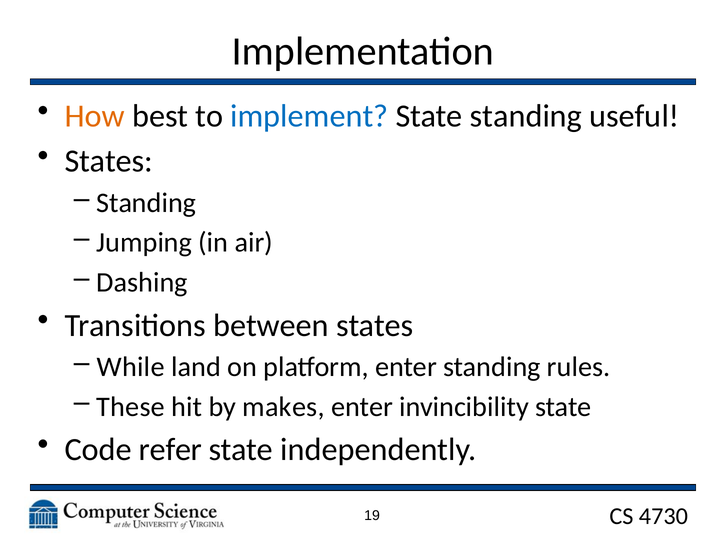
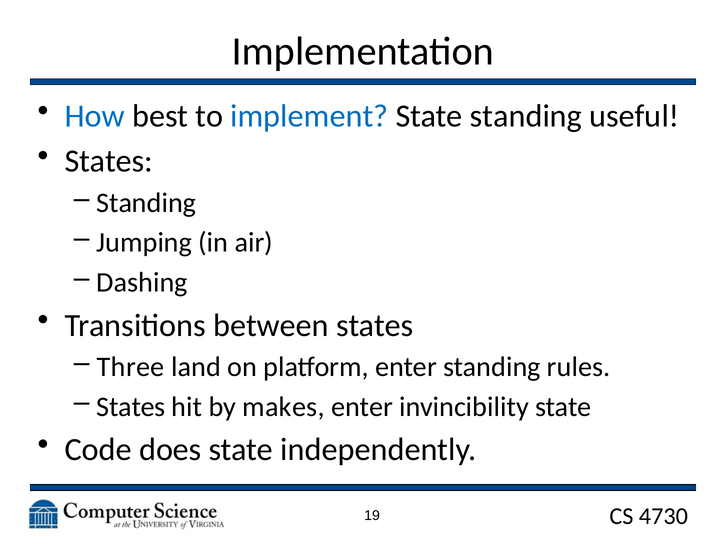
How colour: orange -> blue
While: While -> Three
These at (131, 406): These -> States
refer: refer -> does
